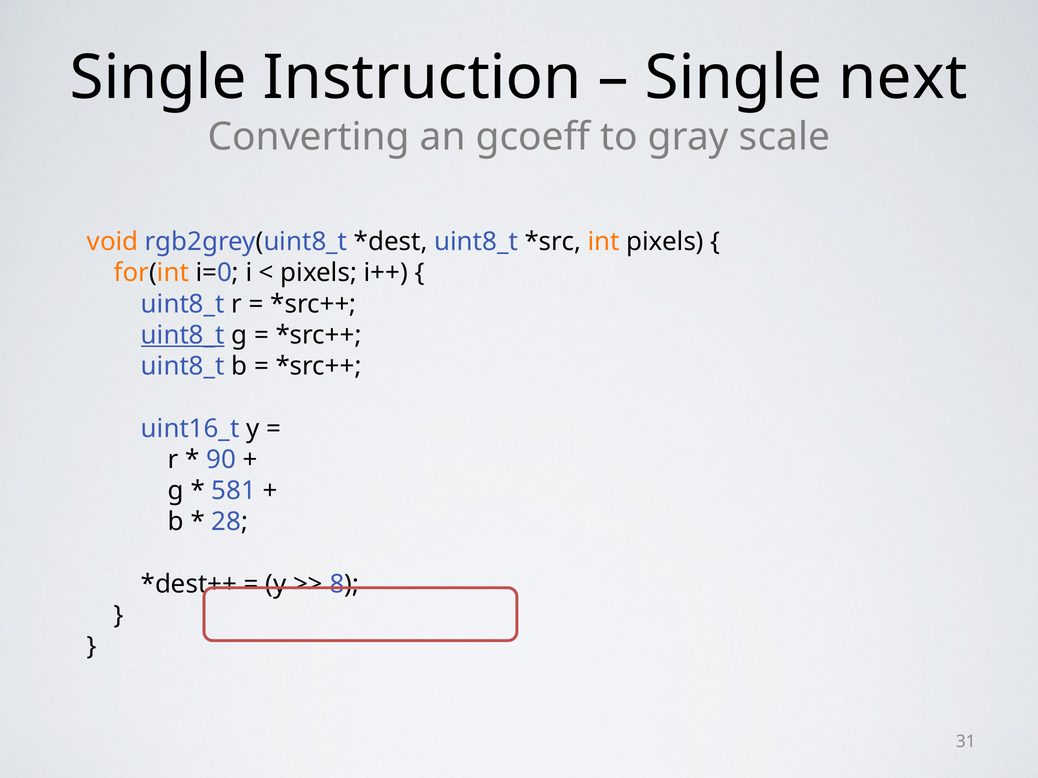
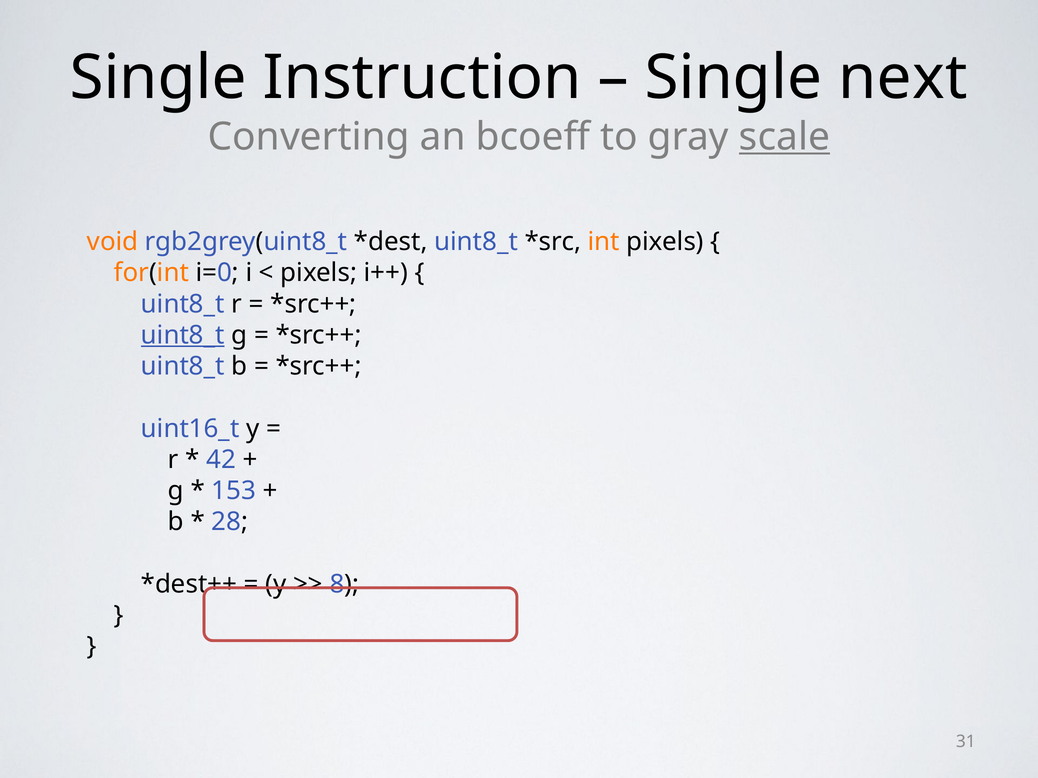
gcoeff: gcoeff -> bcoeff
scale underline: none -> present
90: 90 -> 42
581: 581 -> 153
